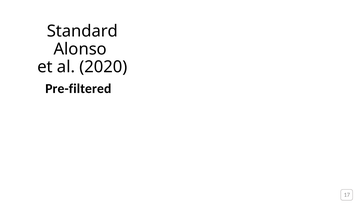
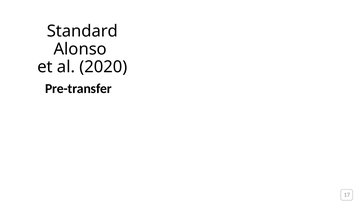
Pre-filtered: Pre-filtered -> Pre-transfer
